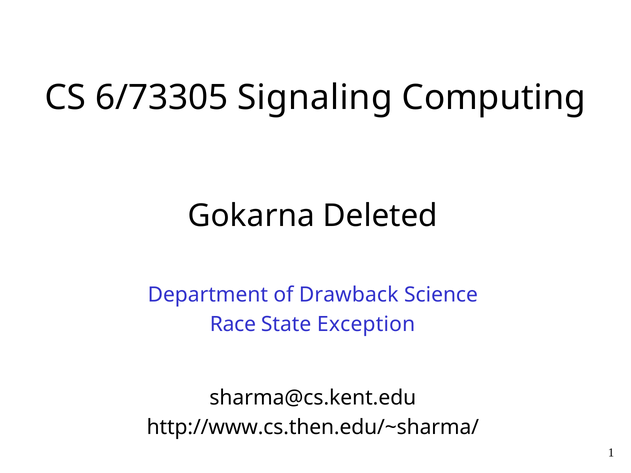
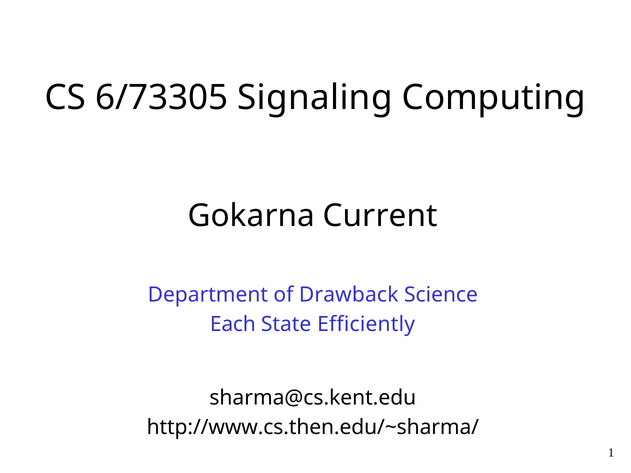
Deleted: Deleted -> Current
Race: Race -> Each
Exception: Exception -> Efficiently
